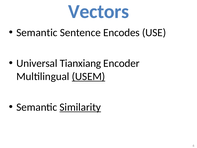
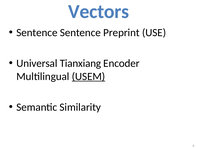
Semantic at (37, 33): Semantic -> Sentence
Encodes: Encodes -> Preprint
Similarity underline: present -> none
